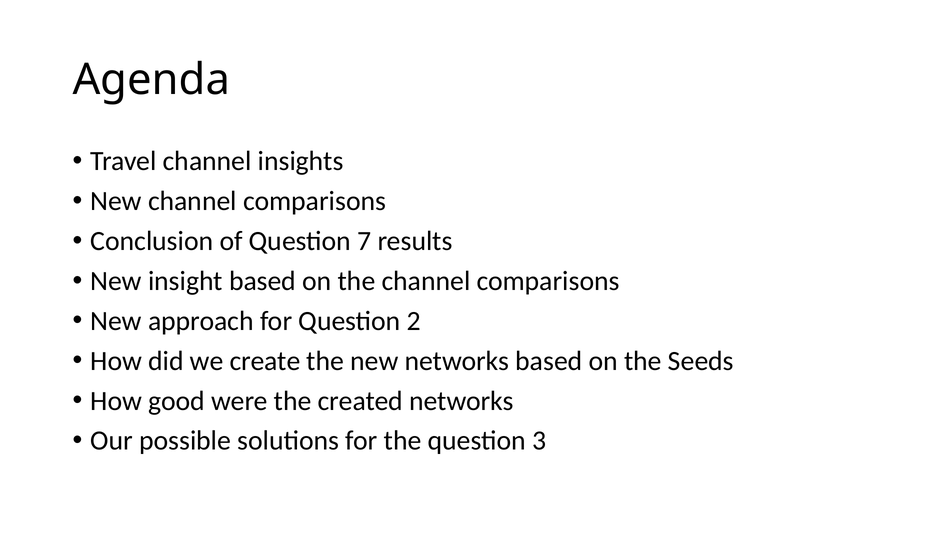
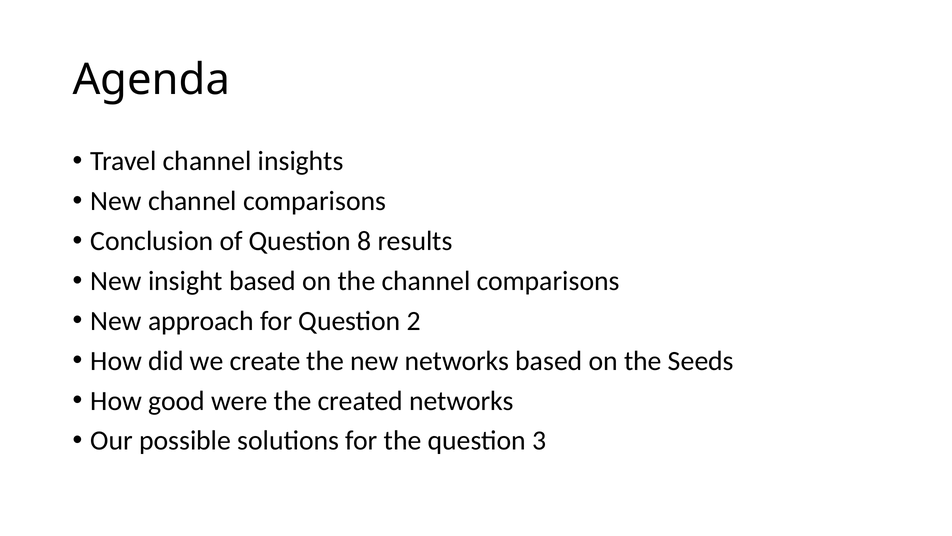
7: 7 -> 8
